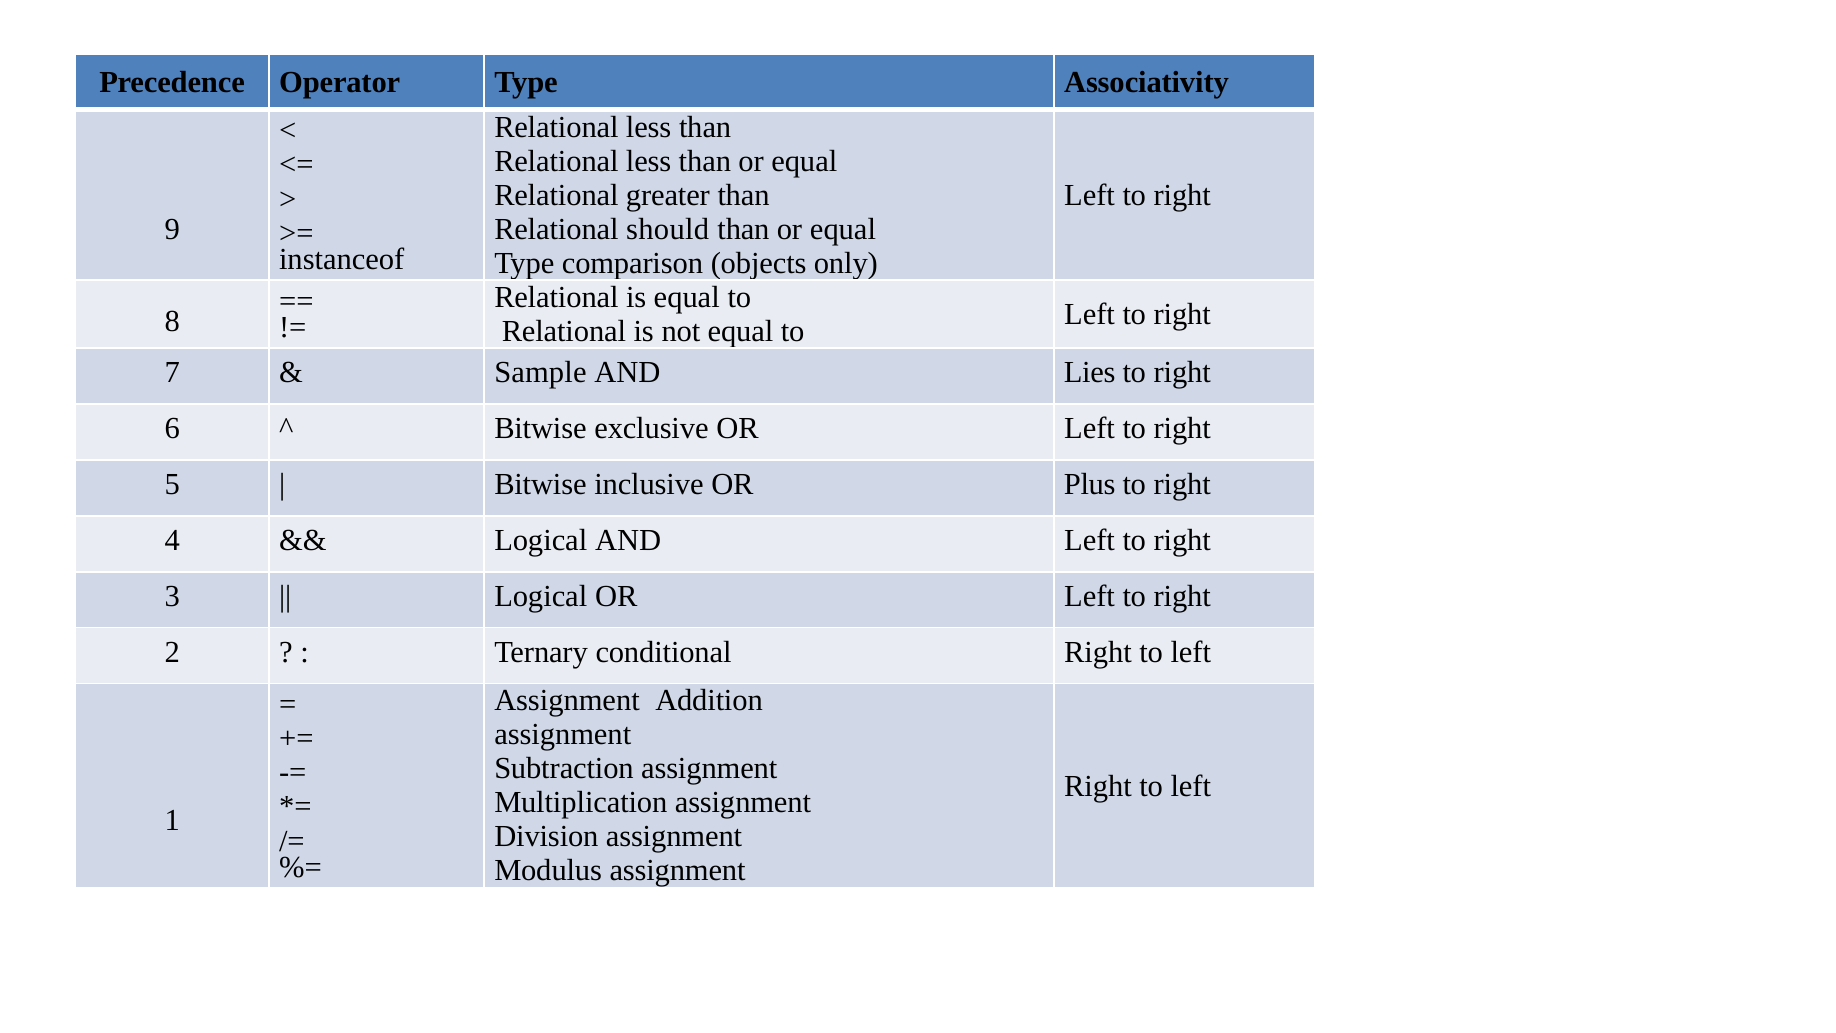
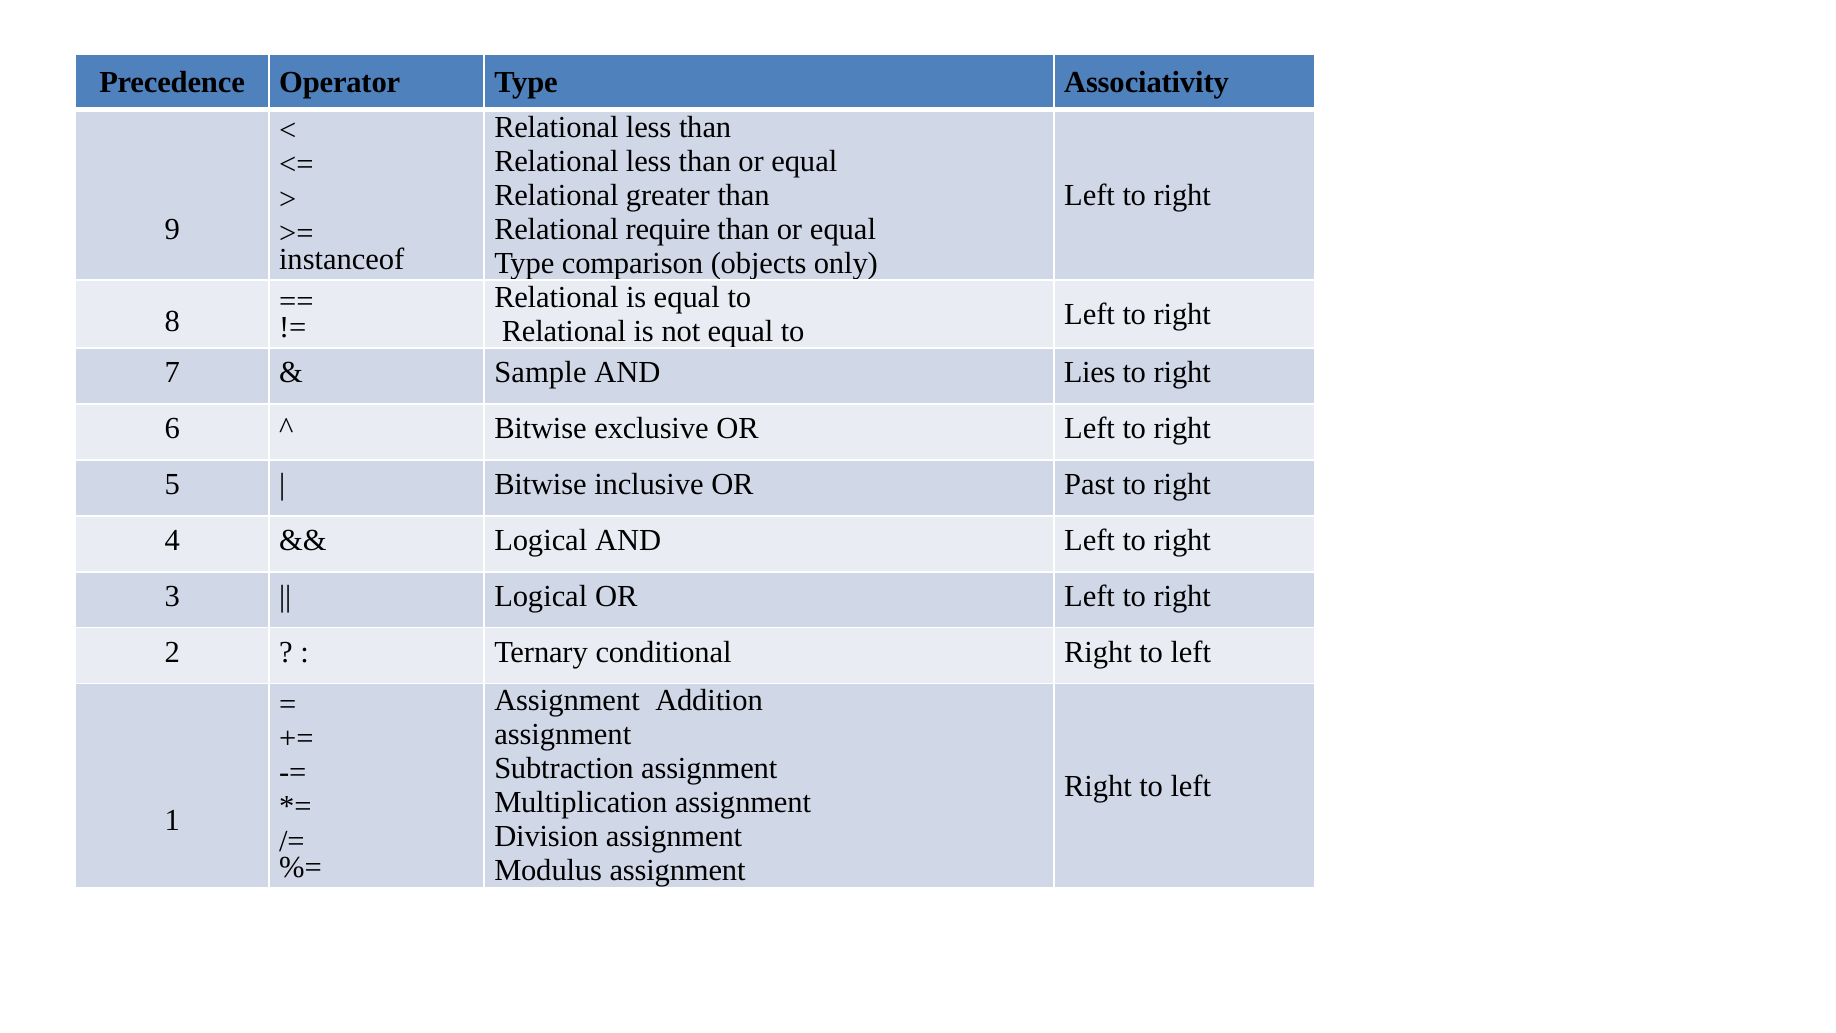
should: should -> require
Plus: Plus -> Past
